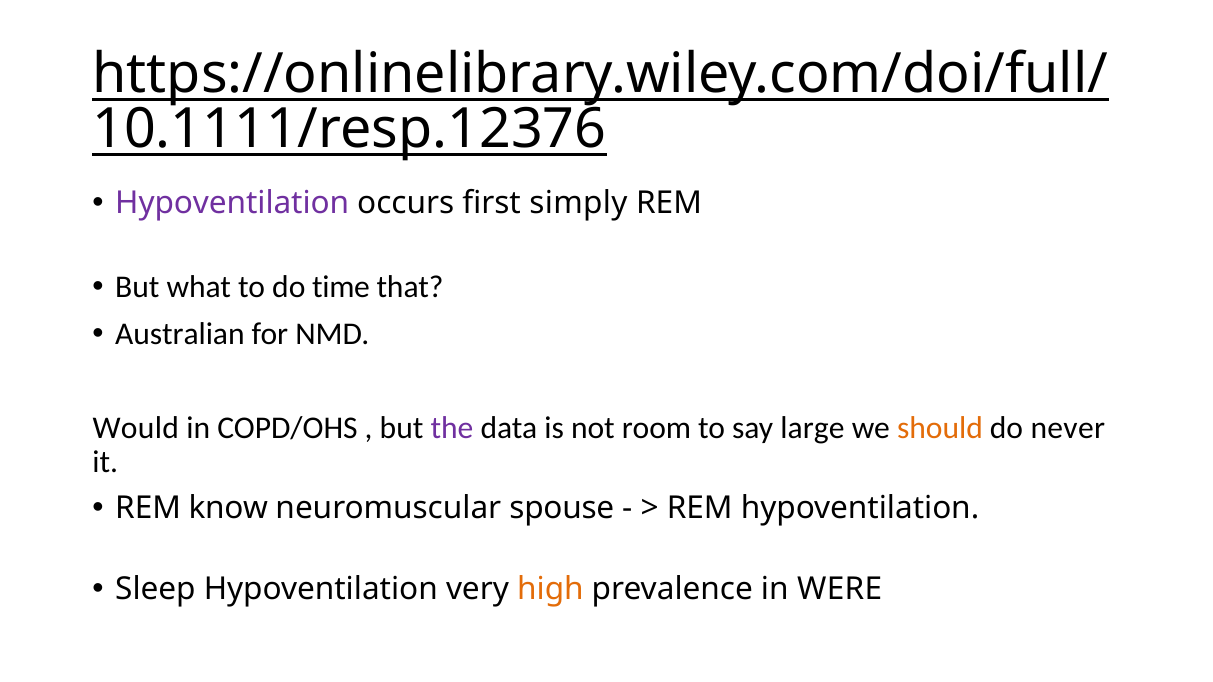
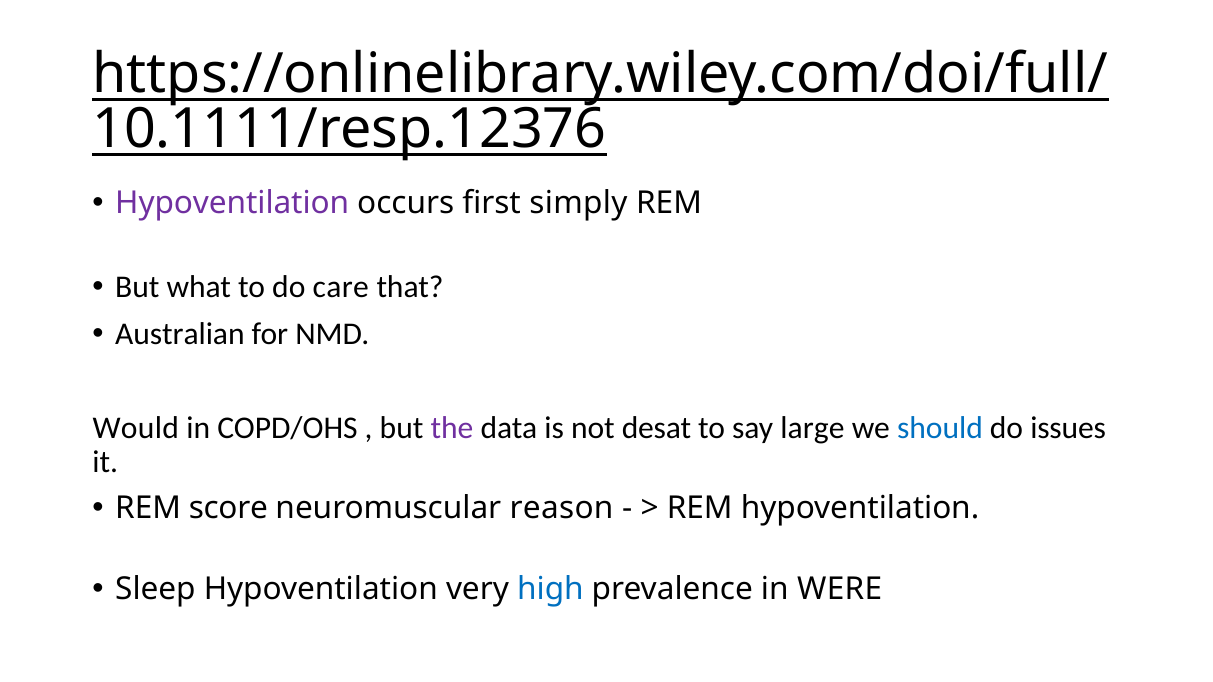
time: time -> care
room: room -> desat
should colour: orange -> blue
never: never -> issues
know: know -> score
spouse: spouse -> reason
high colour: orange -> blue
